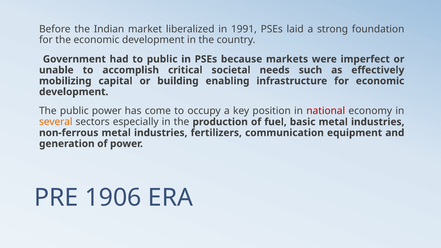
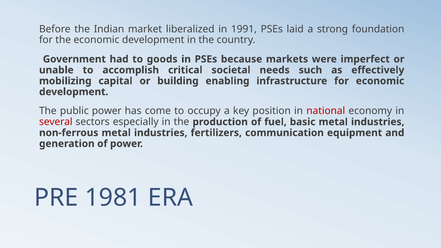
to public: public -> goods
several colour: orange -> red
1906: 1906 -> 1981
